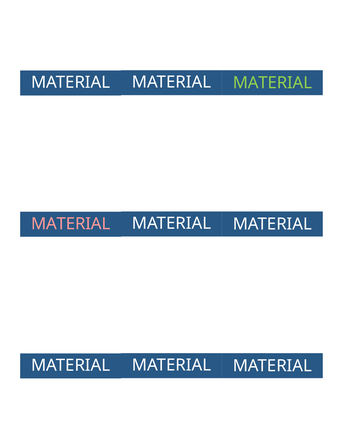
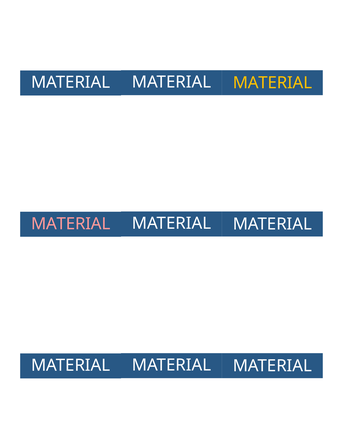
MATERIAL at (272, 83) colour: light green -> yellow
